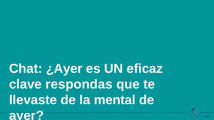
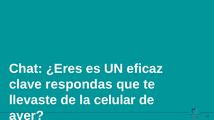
¿Ayer: ¿Ayer -> ¿Eres
mental: mental -> celular
